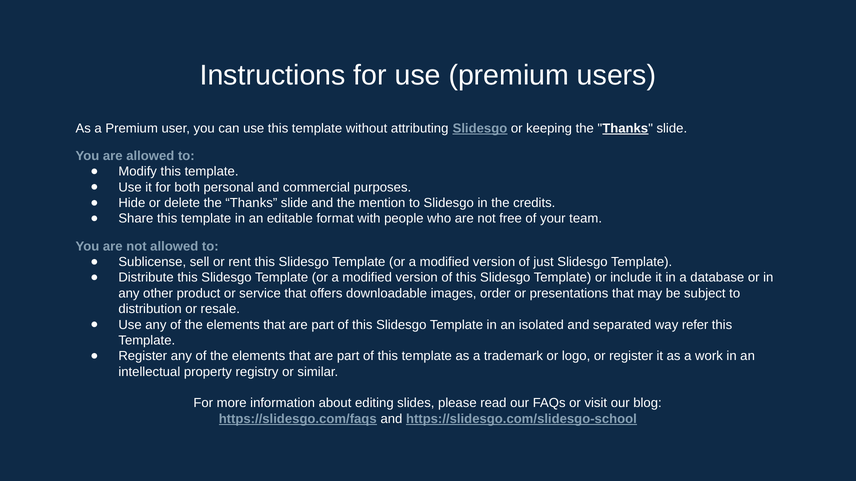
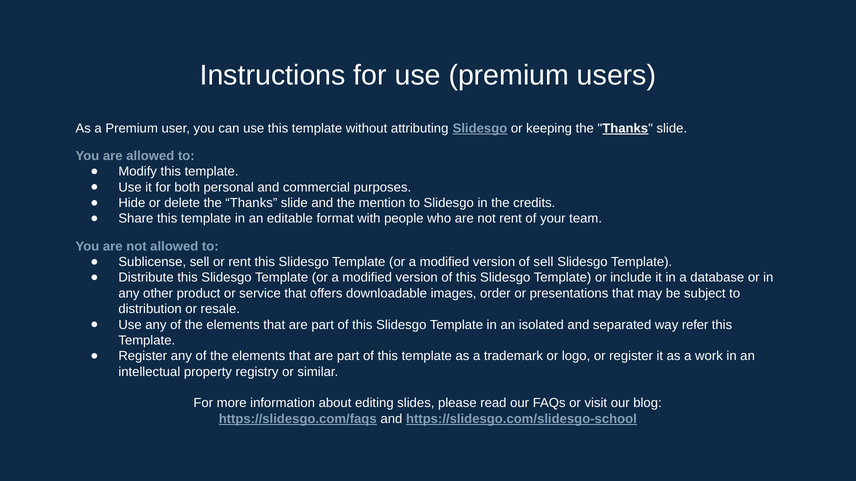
not free: free -> rent
of just: just -> sell
